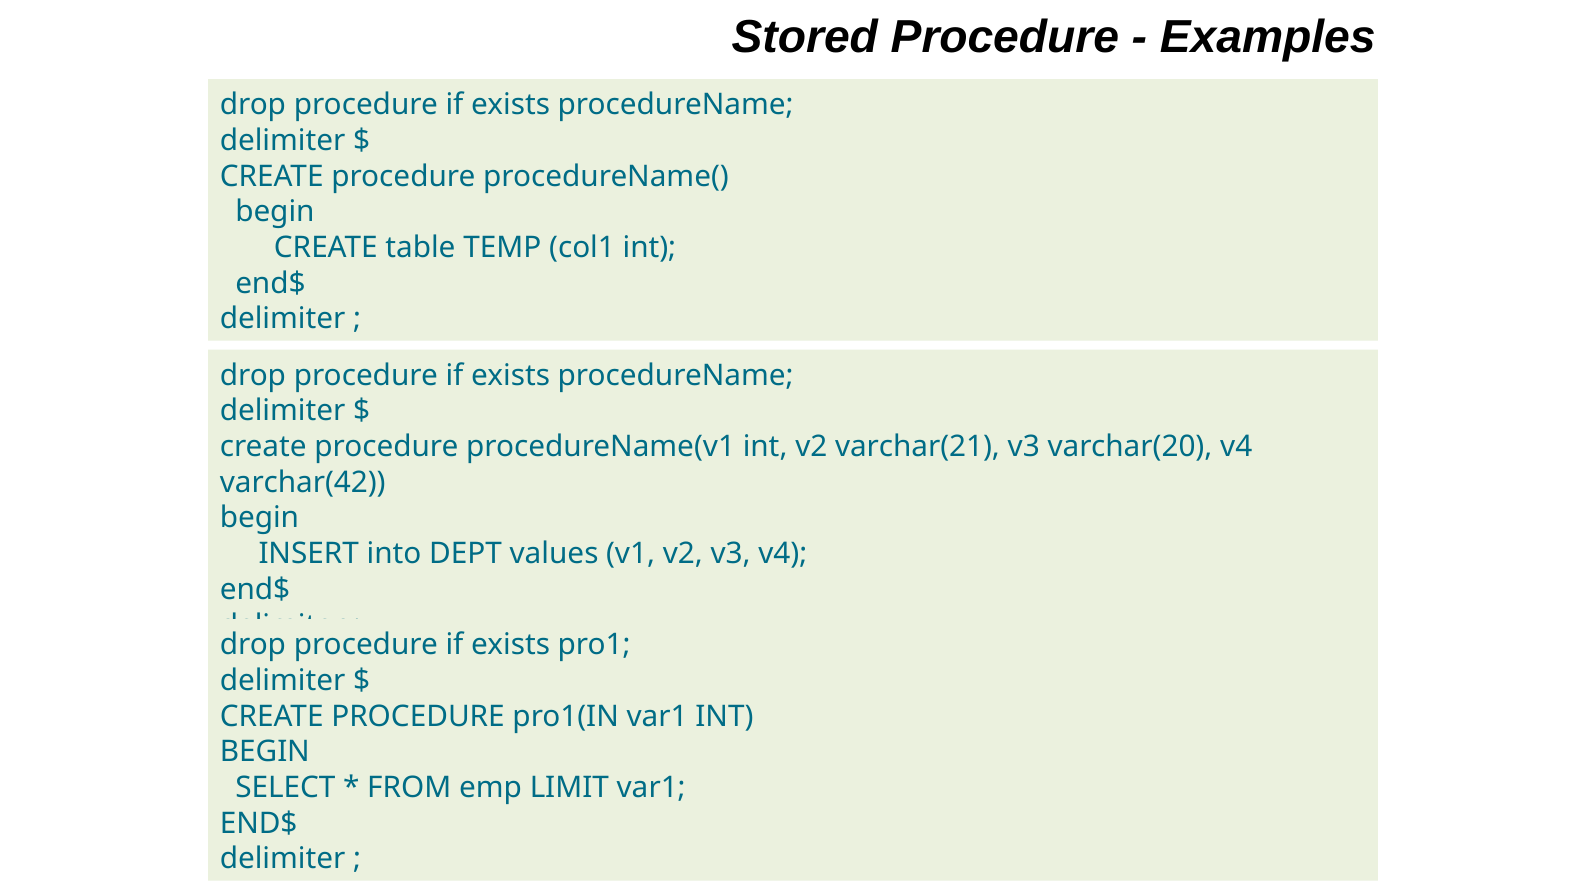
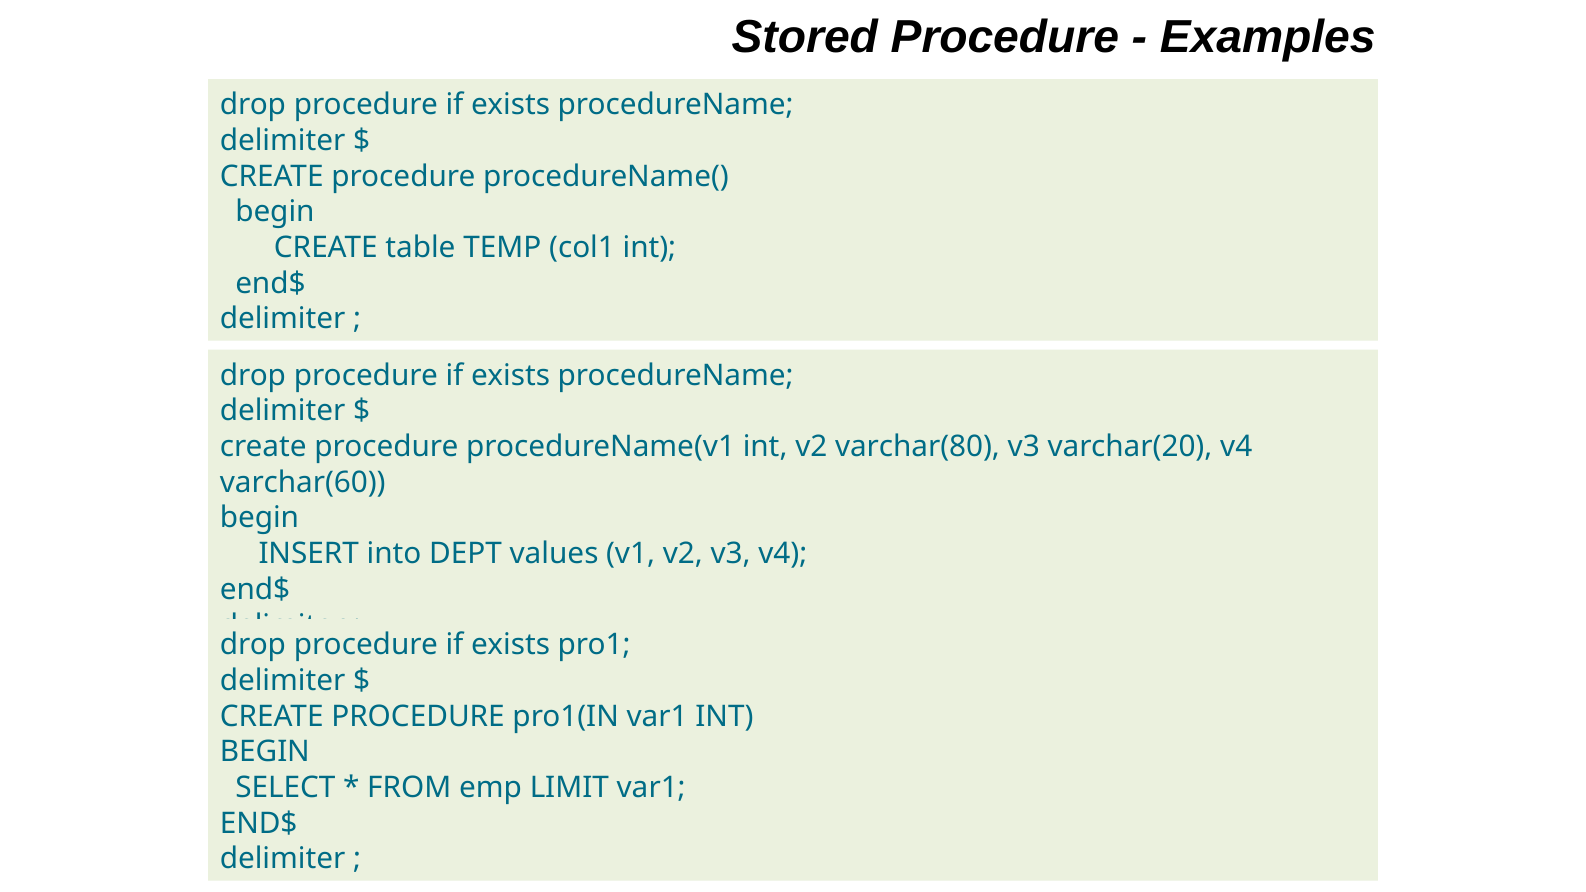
varchar(21: varchar(21 -> varchar(80
varchar(42: varchar(42 -> varchar(60
